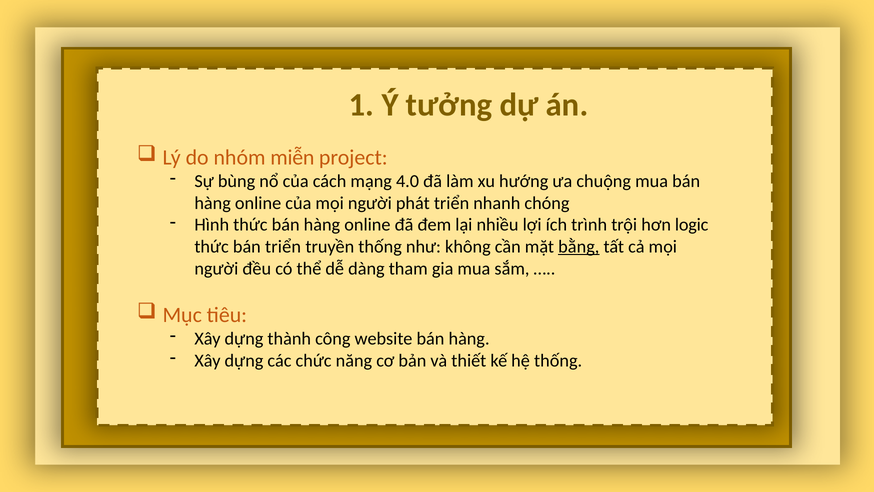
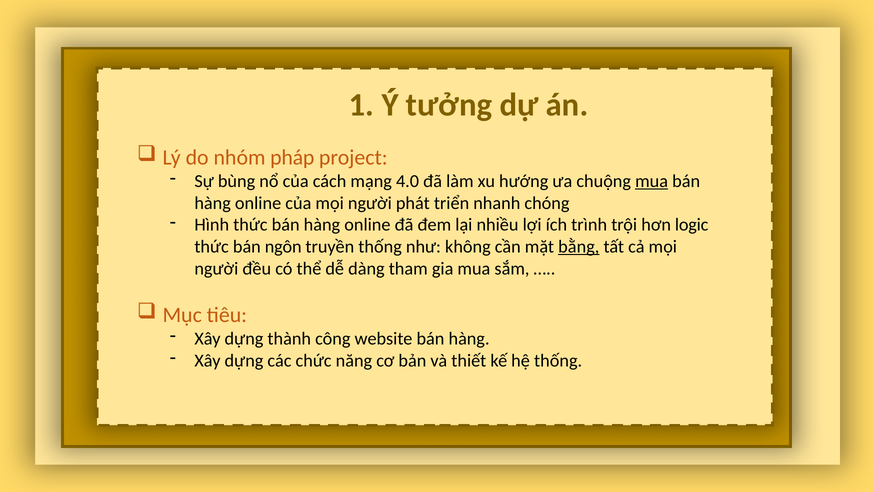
miễn: miễn -> pháp
mua at (652, 181) underline: none -> present
bán triển: triển -> ngôn
